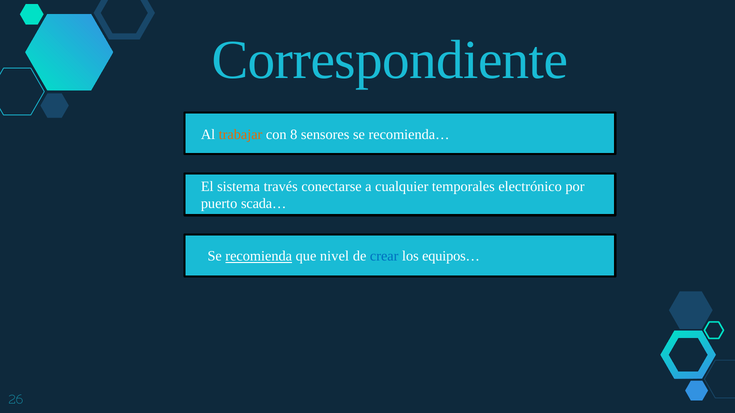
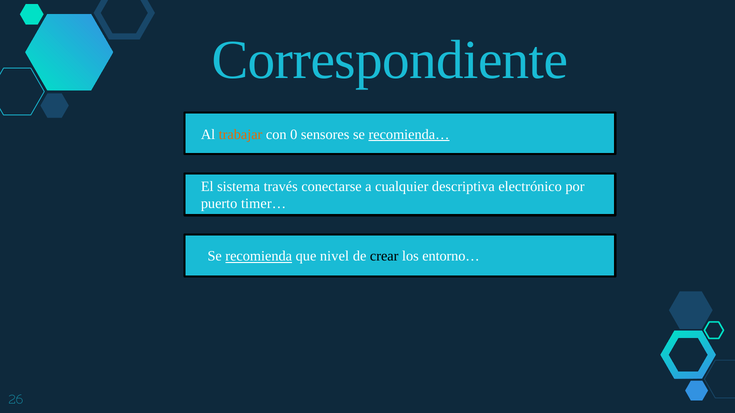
8: 8 -> 0
recomienda… underline: none -> present
temporales: temporales -> descriptiva
scada…: scada… -> timer…
crear colour: blue -> black
equipos…: equipos… -> entorno…
